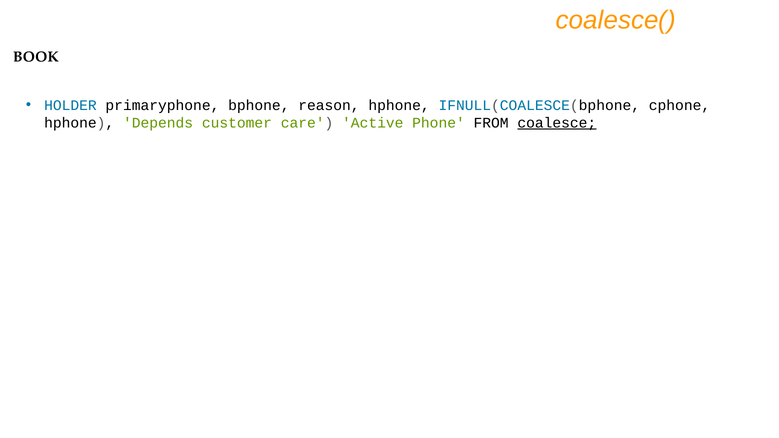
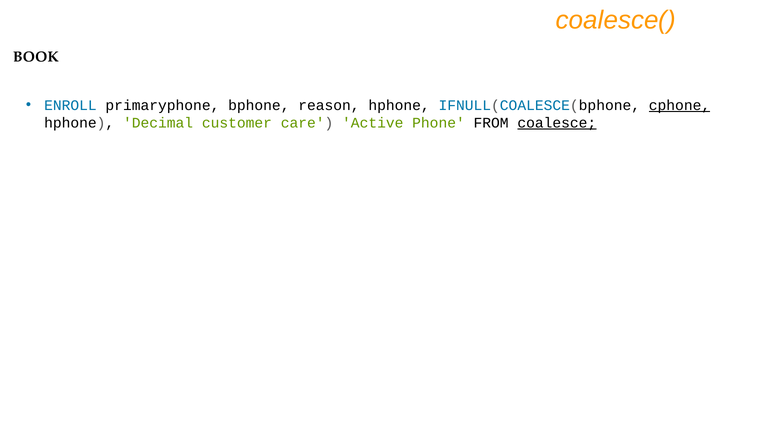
HOLDER: HOLDER -> ENROLL
cphone underline: none -> present
Depends: Depends -> Decimal
